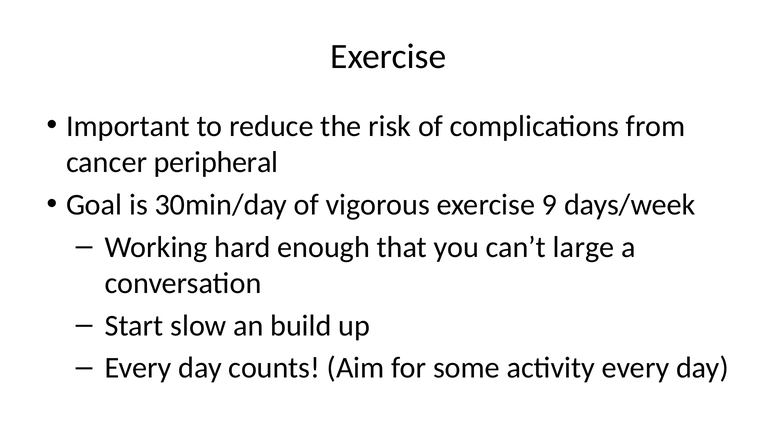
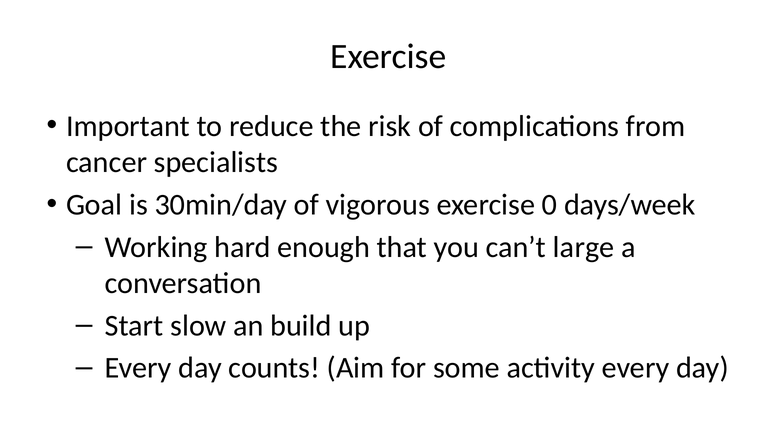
peripheral: peripheral -> specialists
9: 9 -> 0
